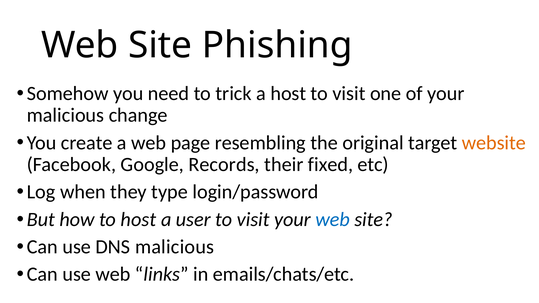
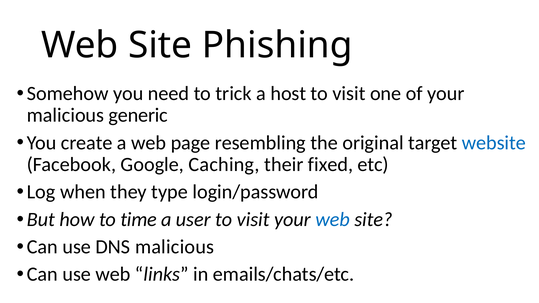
change: change -> generic
website colour: orange -> blue
Records: Records -> Caching
to host: host -> time
